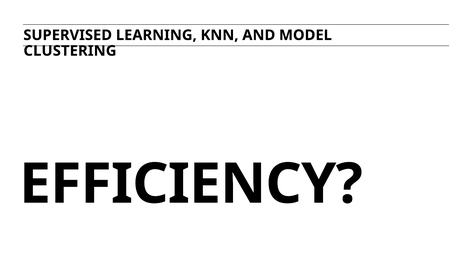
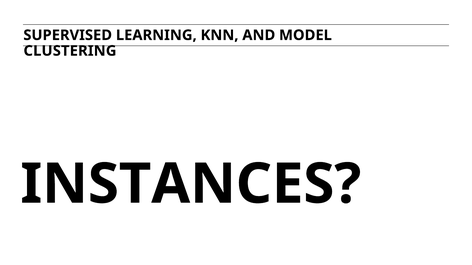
EFFICIENCY: EFFICIENCY -> INSTANCES
